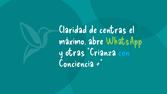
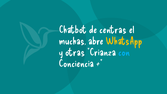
Claridad: Claridad -> Chatbot
máximo: máximo -> muchas
WhatsApp colour: light green -> yellow
